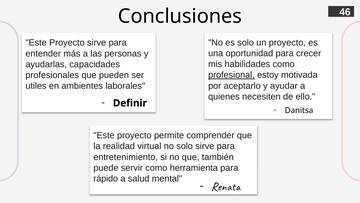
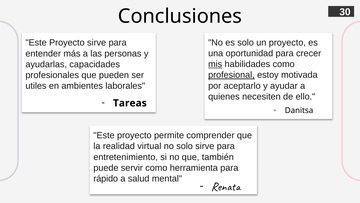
46: 46 -> 30
mis underline: none -> present
Definir: Definir -> Tareas
